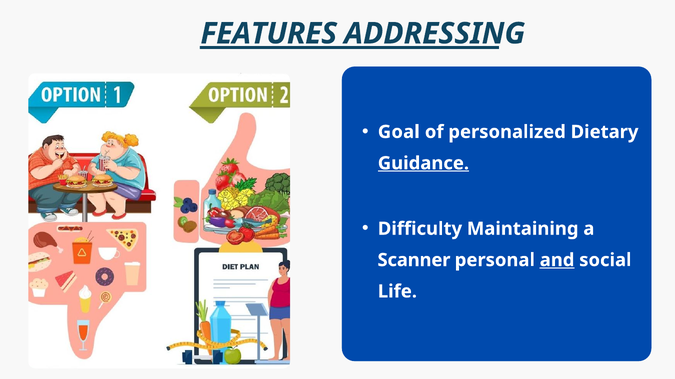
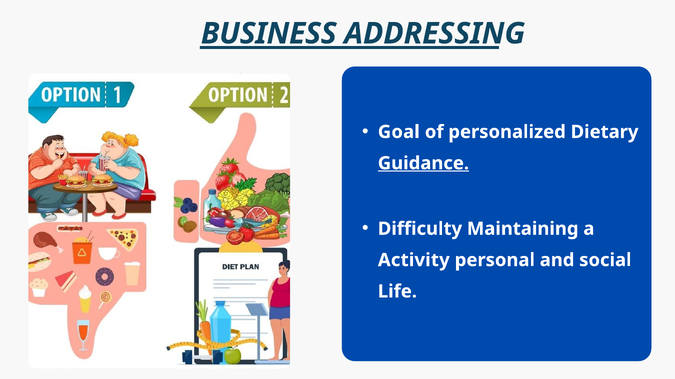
FEATURES: FEATURES -> BUSINESS
Scanner: Scanner -> Activity
and underline: present -> none
